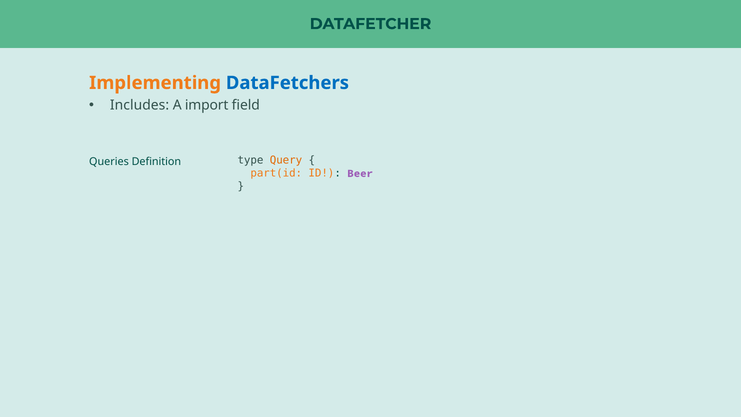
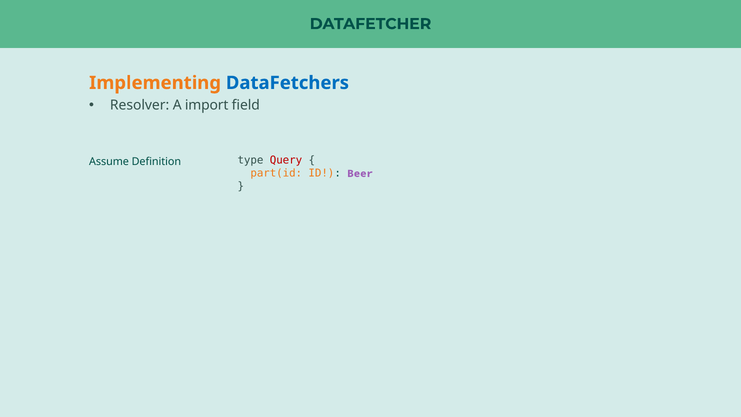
Includes: Includes -> Resolver
Query colour: orange -> red
Queries: Queries -> Assume
